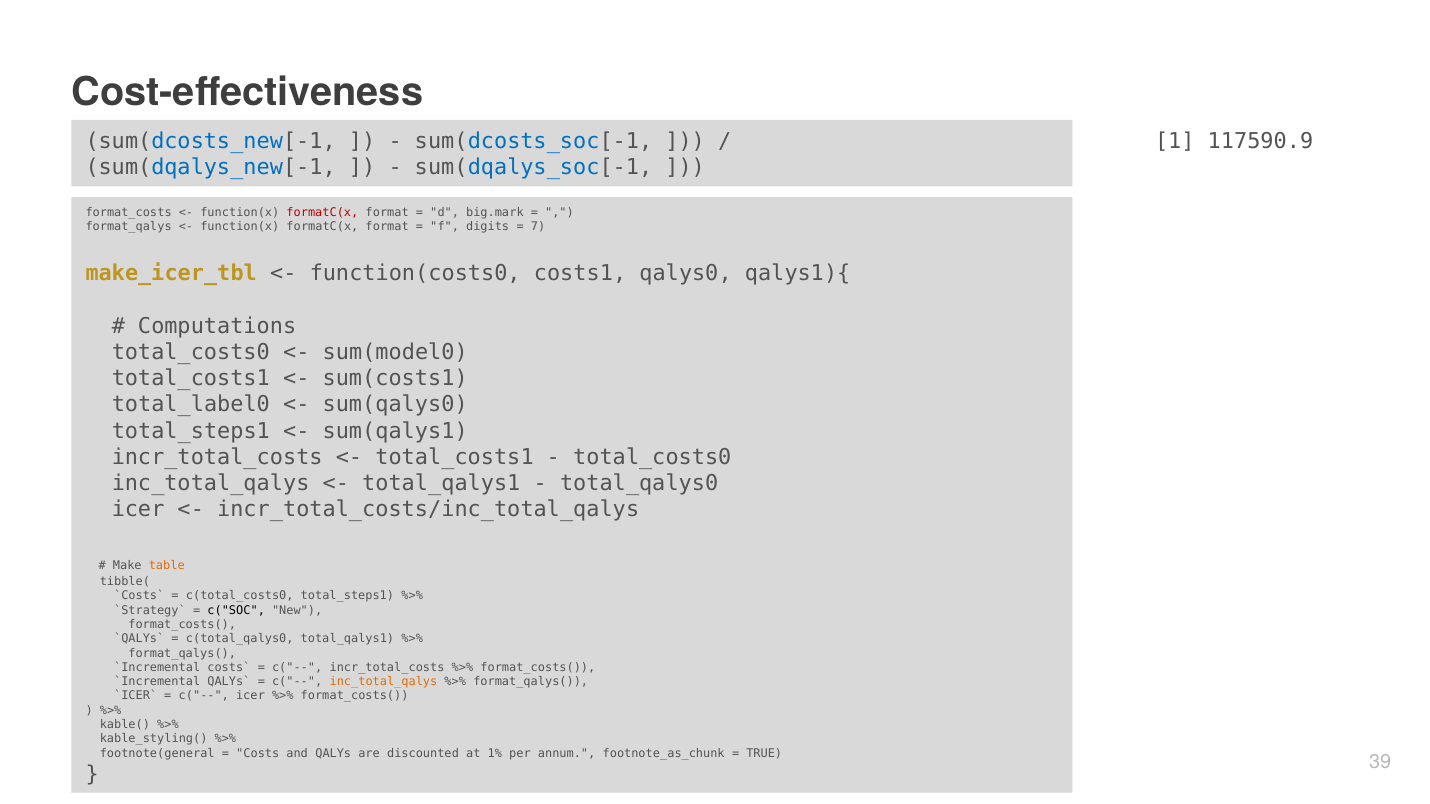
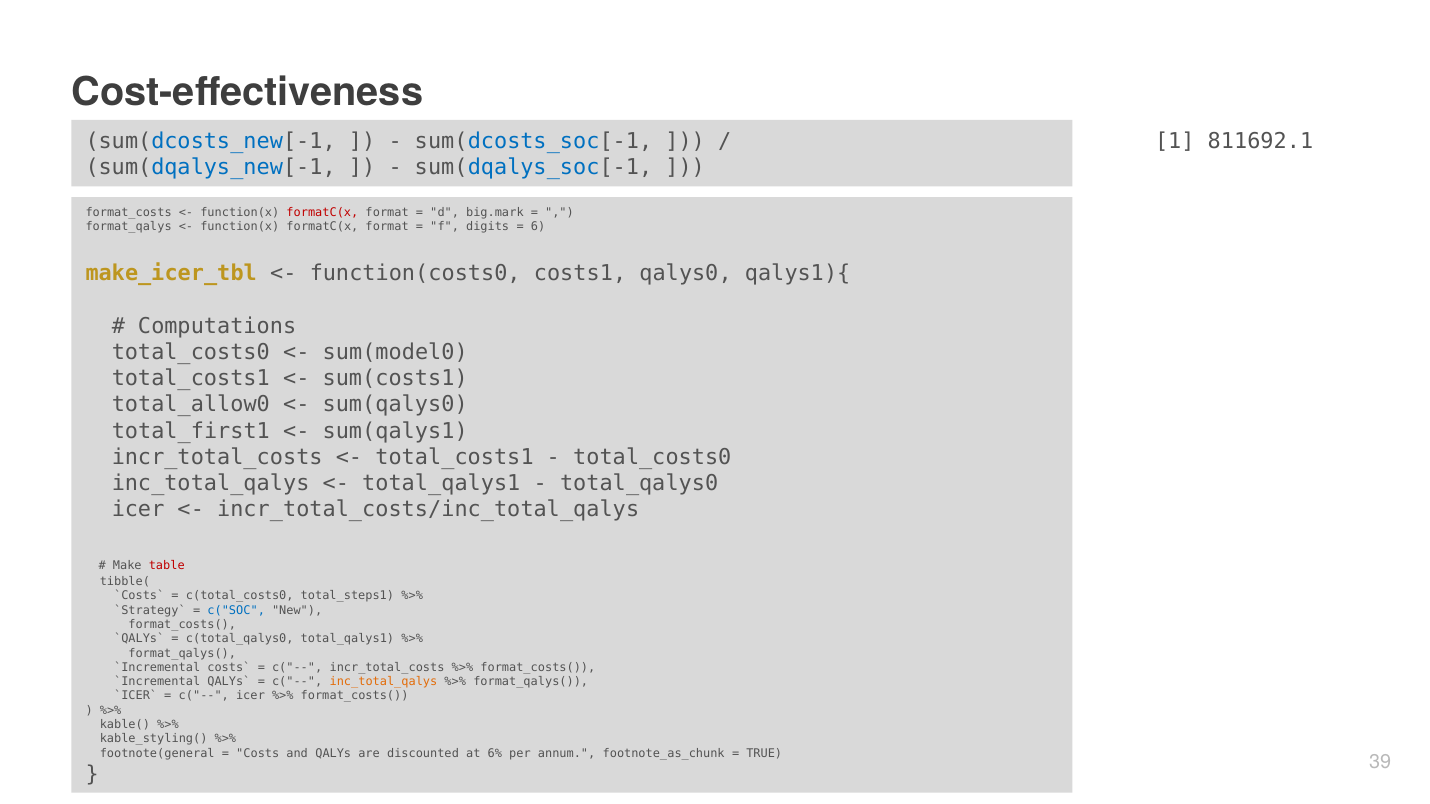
117590.9: 117590.9 -> 811692.1
7: 7 -> 6
total_label0: total_label0 -> total_allow0
total_steps1 at (191, 431): total_steps1 -> total_first1
table colour: orange -> red
c("SOC colour: black -> blue
1%: 1% -> 6%
